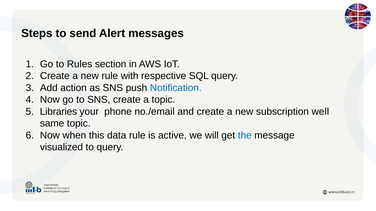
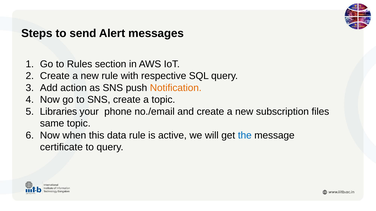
Notification colour: blue -> orange
well: well -> files
visualized: visualized -> certificate
